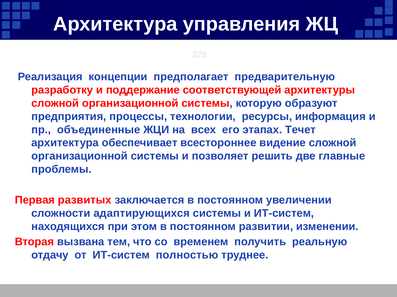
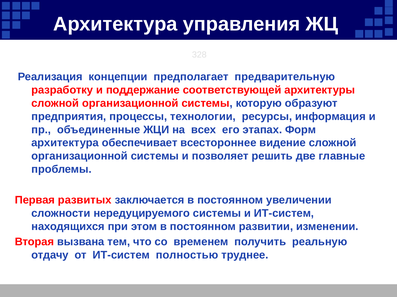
Течет: Течет -> Форм
адаптирующихся: адаптирующихся -> нередуцируемого
